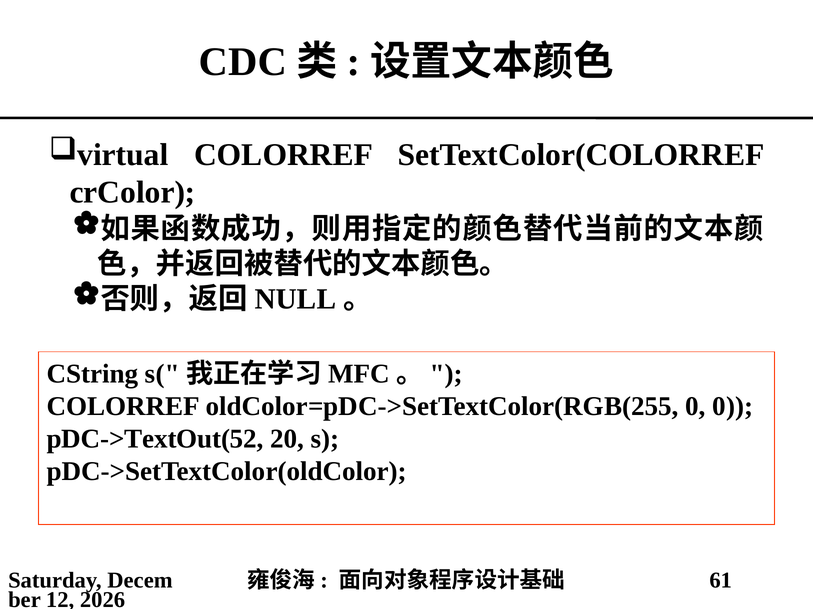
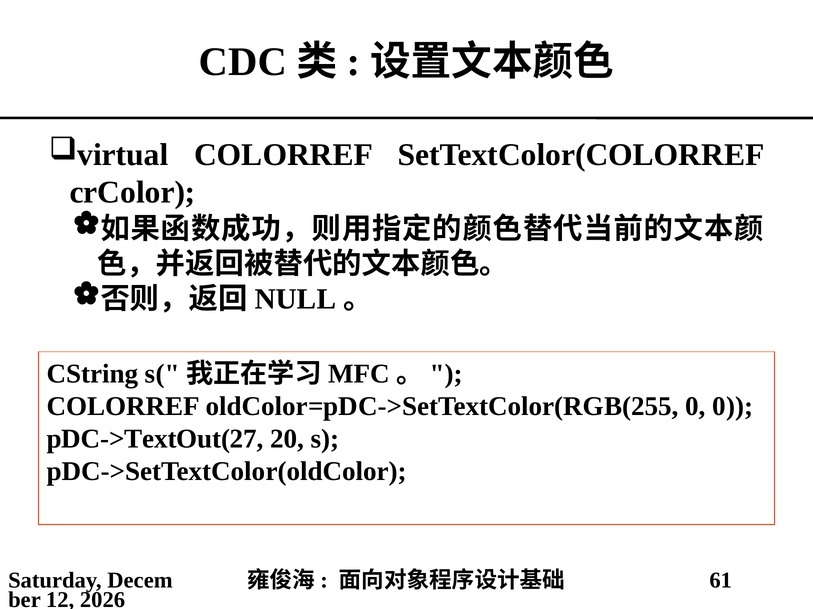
pDC->TextOut(52: pDC->TextOut(52 -> pDC->TextOut(27
